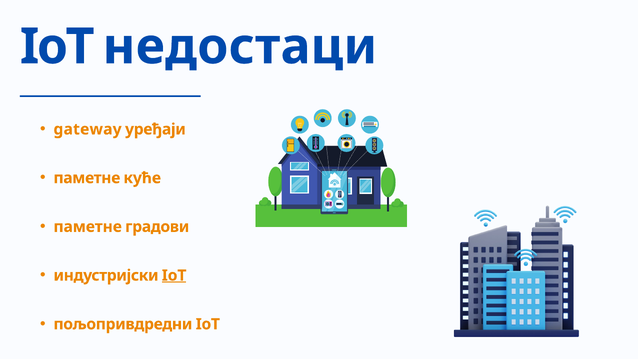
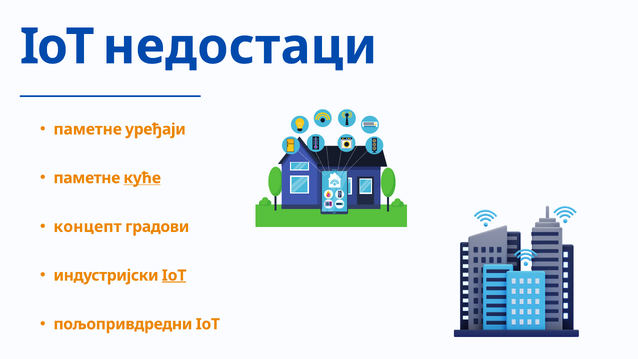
gateway at (88, 129): gateway -> паметне
куће underline: none -> present
паметне at (88, 227): паметне -> концепт
